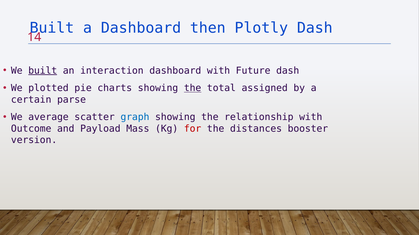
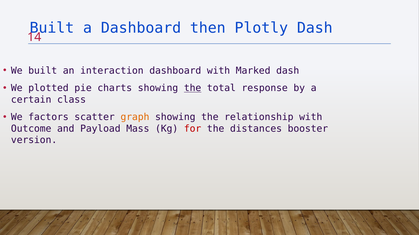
built at (43, 71) underline: present -> none
Future: Future -> Marked
assigned: assigned -> response
parse: parse -> class
average: average -> factors
graph colour: blue -> orange
